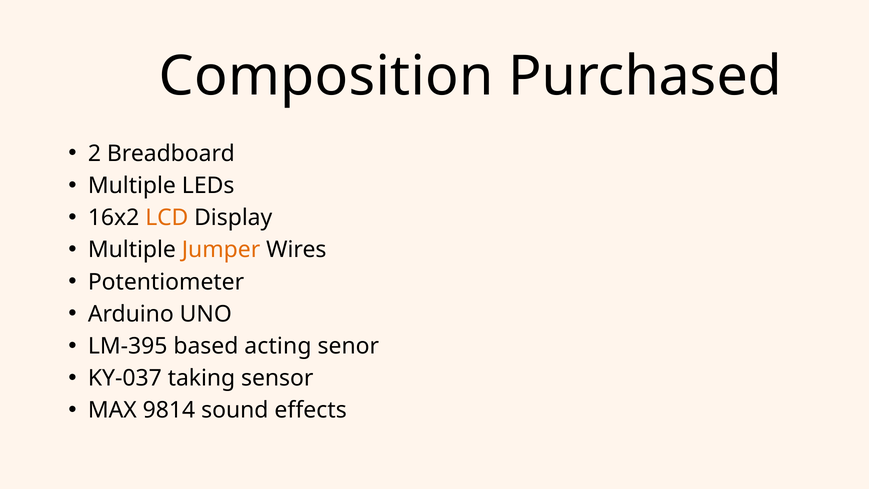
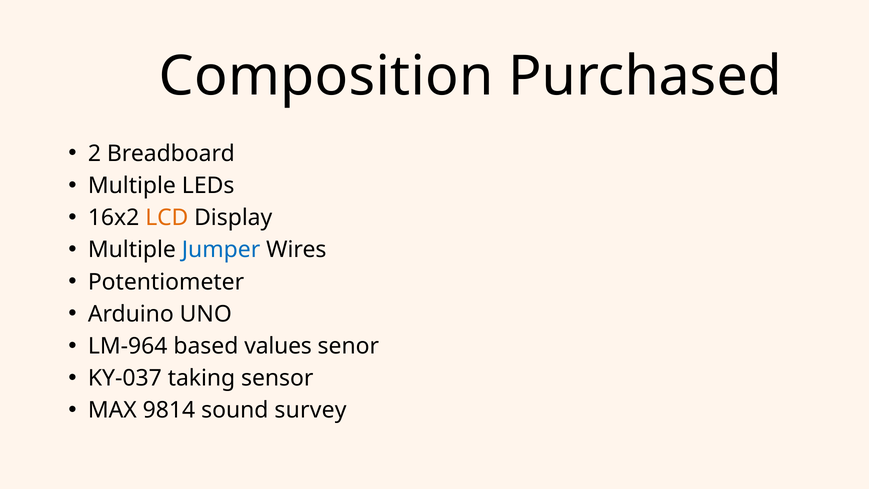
Jumper colour: orange -> blue
LM-395: LM-395 -> LM-964
acting: acting -> values
effects: effects -> survey
